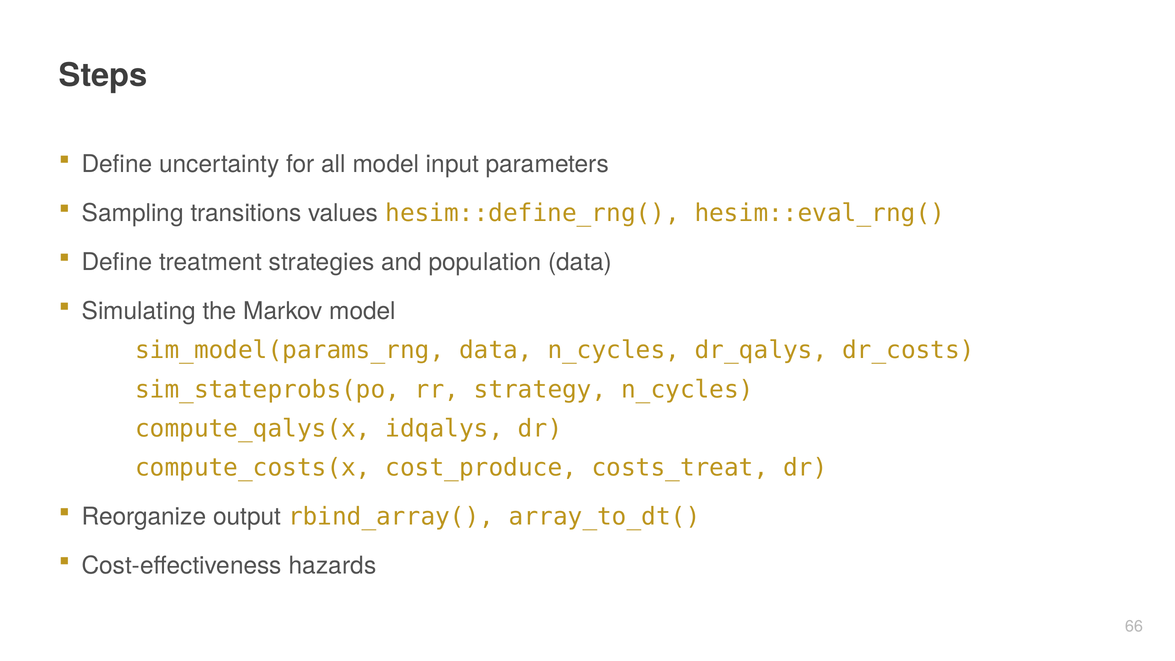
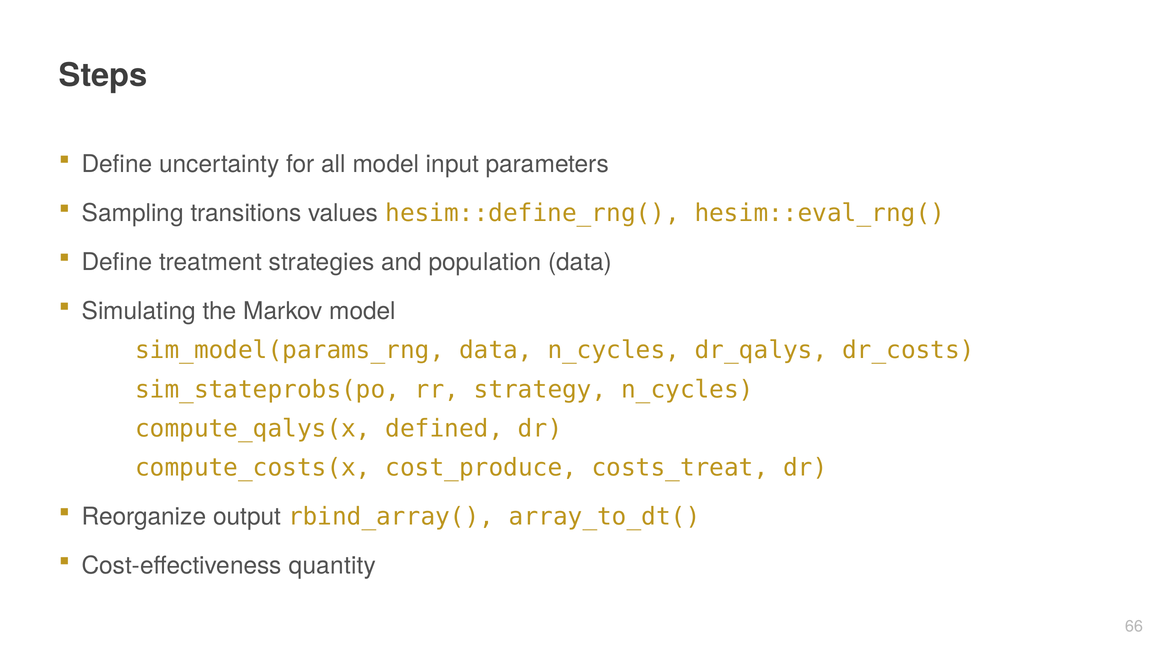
idqalys: idqalys -> defined
hazards: hazards -> quantity
